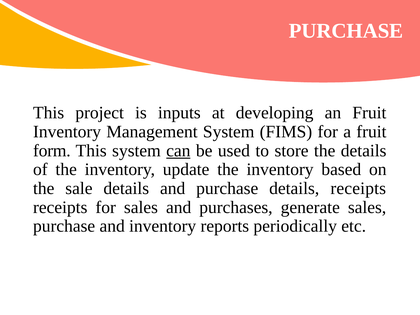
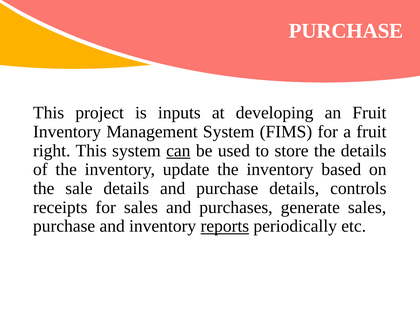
form: form -> right
details receipts: receipts -> controls
reports underline: none -> present
